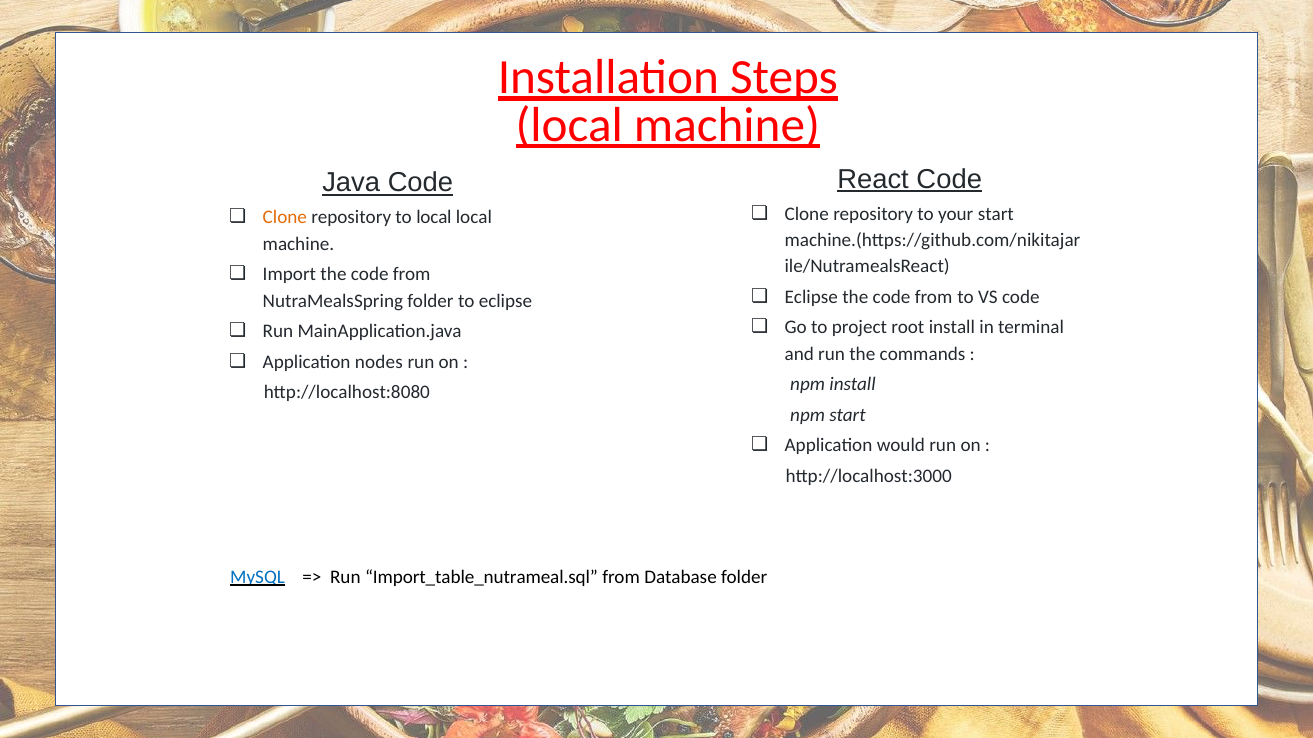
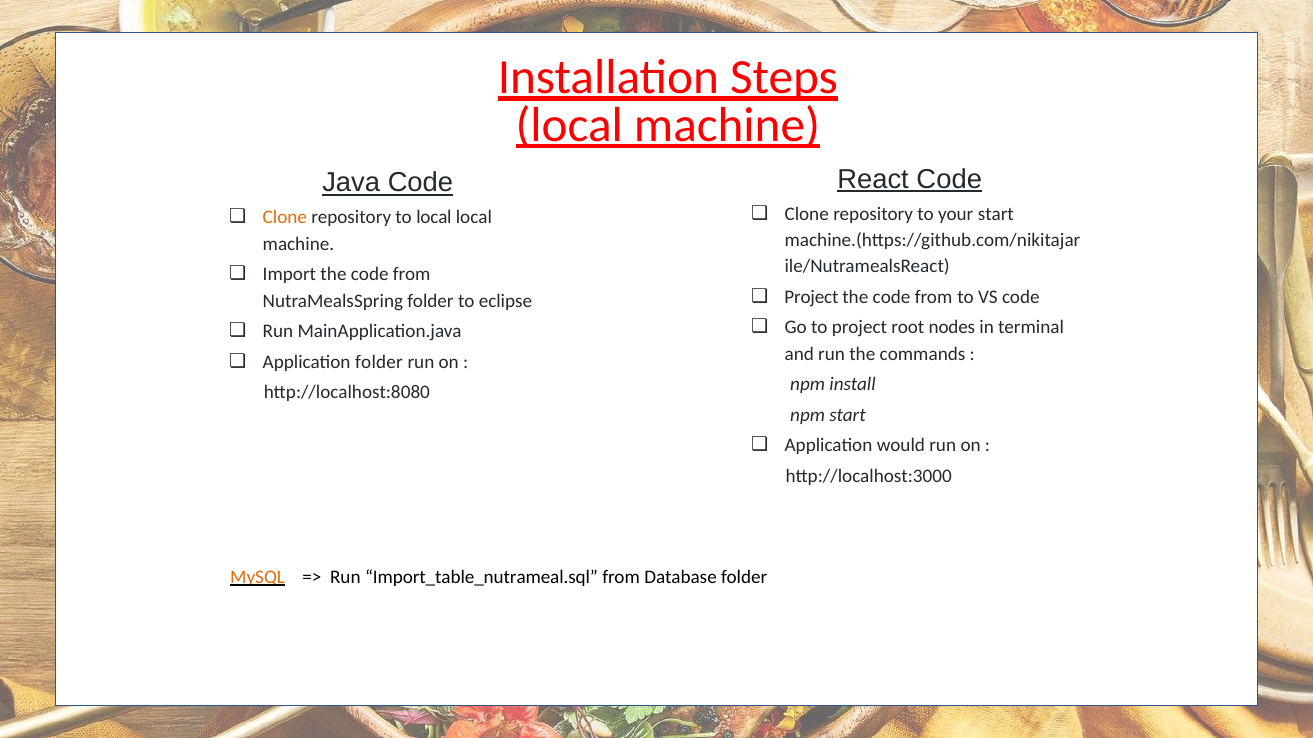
Eclipse at (811, 297): Eclipse -> Project
root install: install -> nodes
Application nodes: nodes -> folder
MySQL colour: blue -> orange
